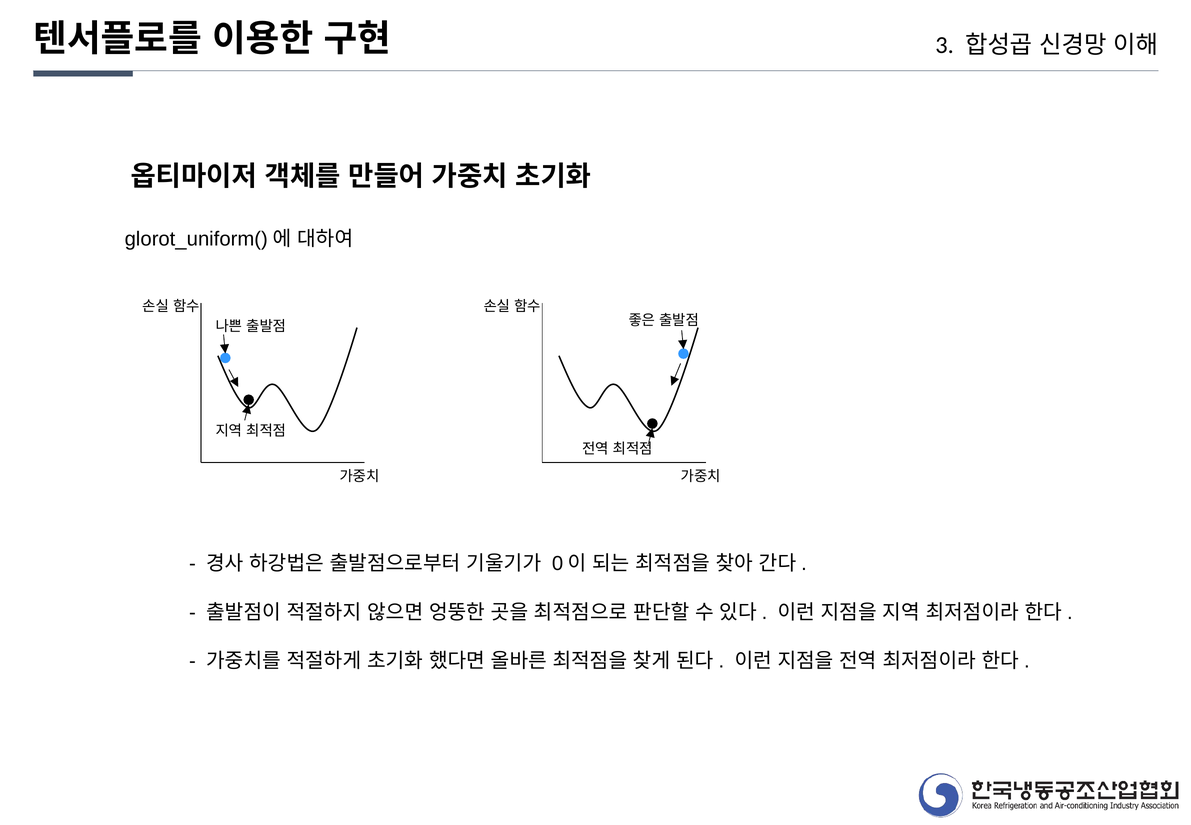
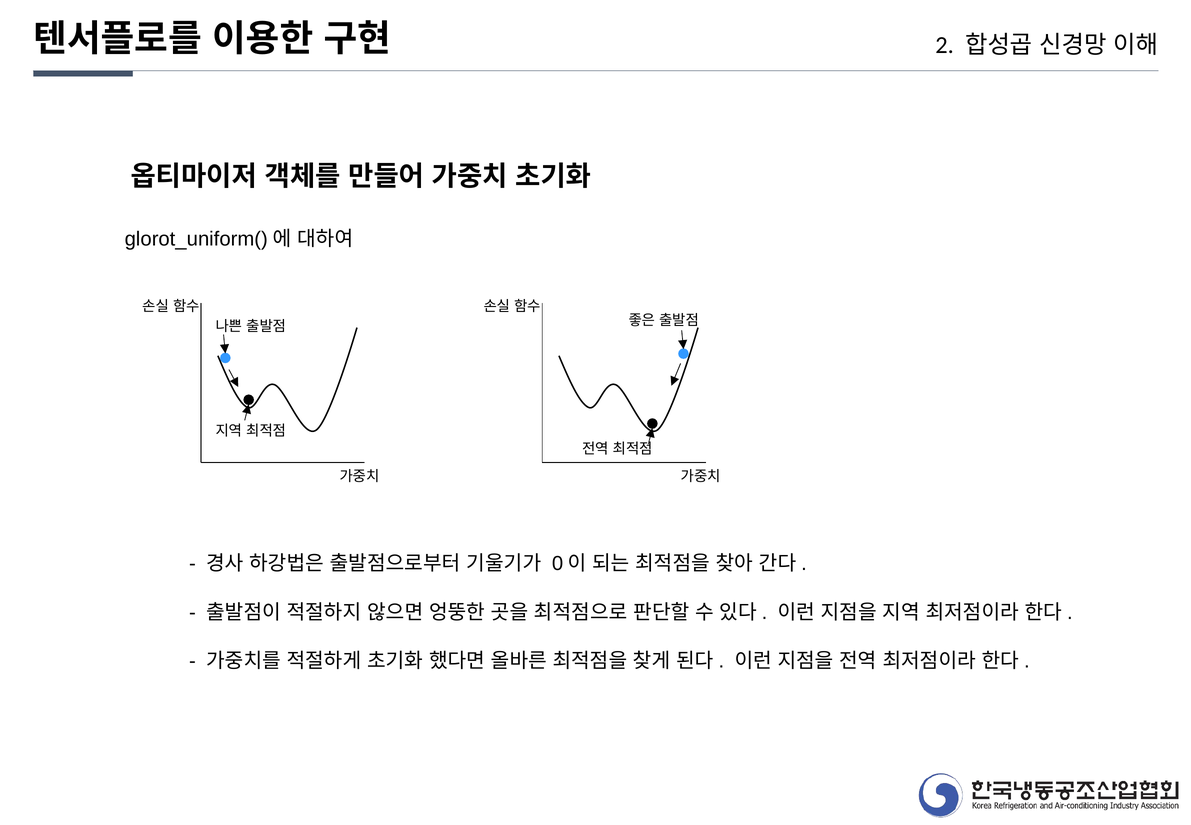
3: 3 -> 2
